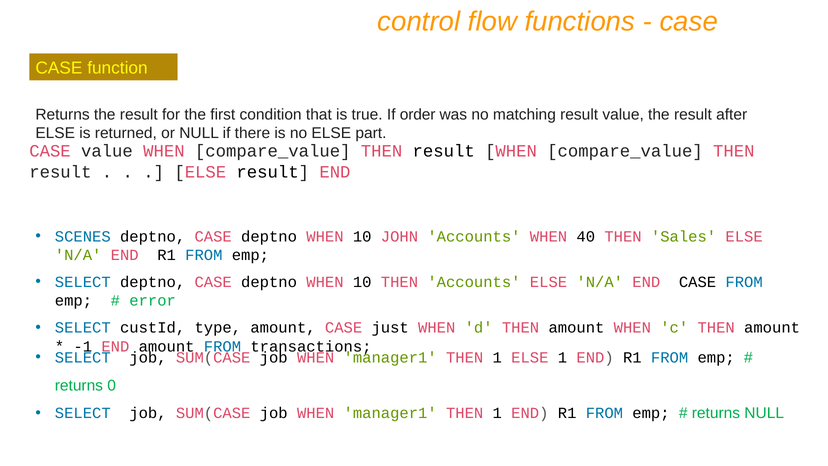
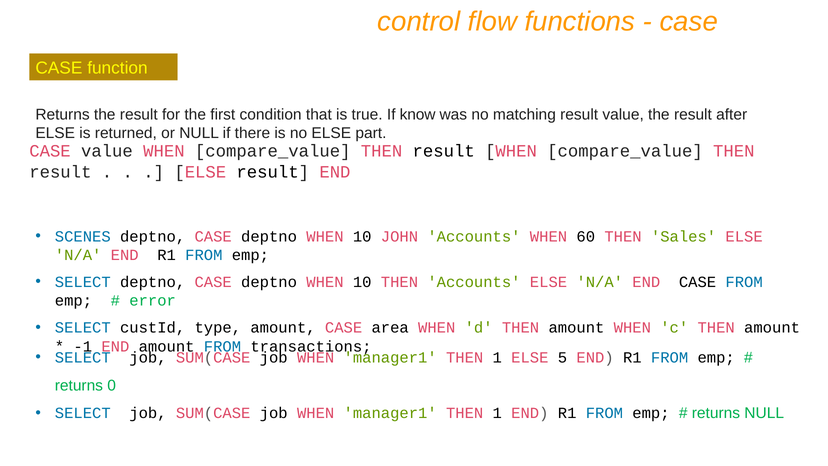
order: order -> know
40: 40 -> 60
just: just -> area
ELSE 1: 1 -> 5
